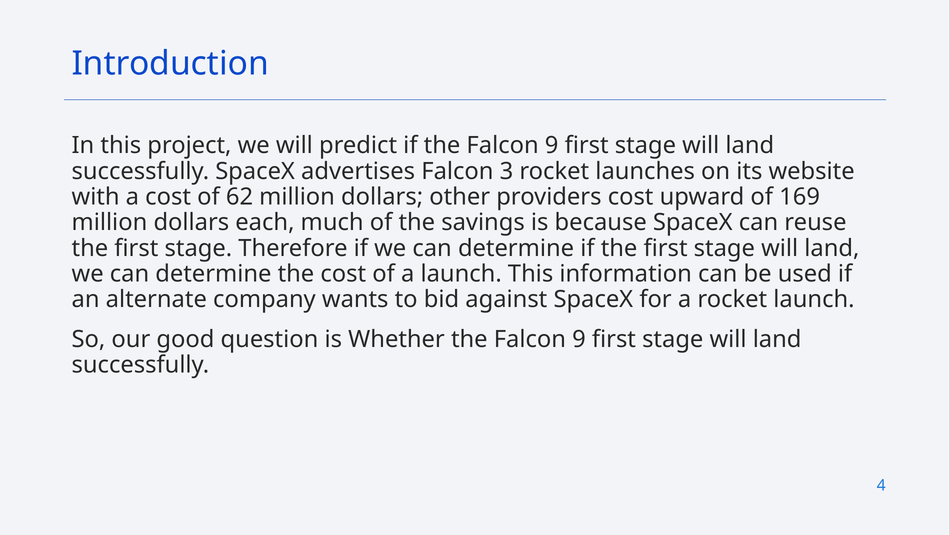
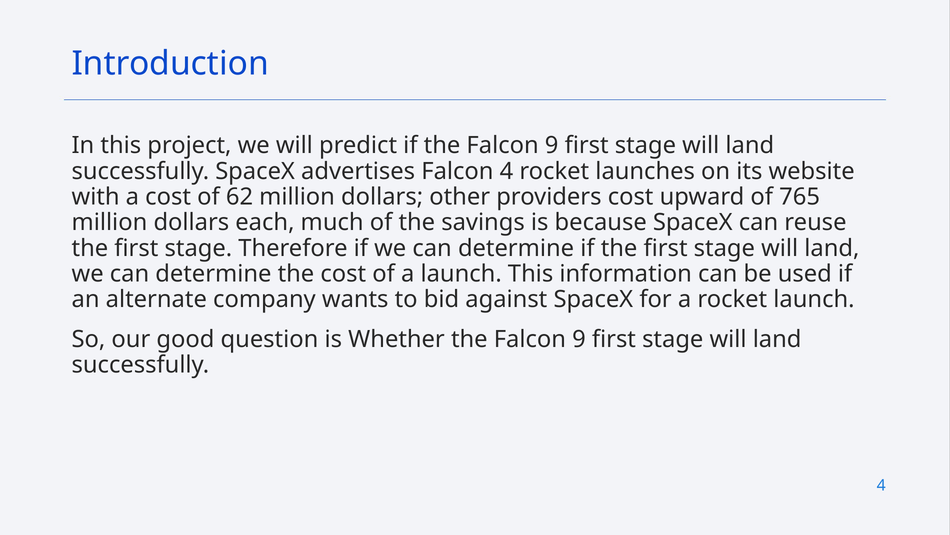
Falcon 3: 3 -> 4
169: 169 -> 765
